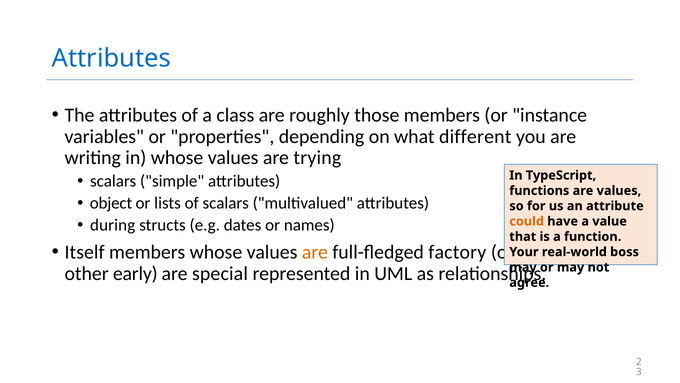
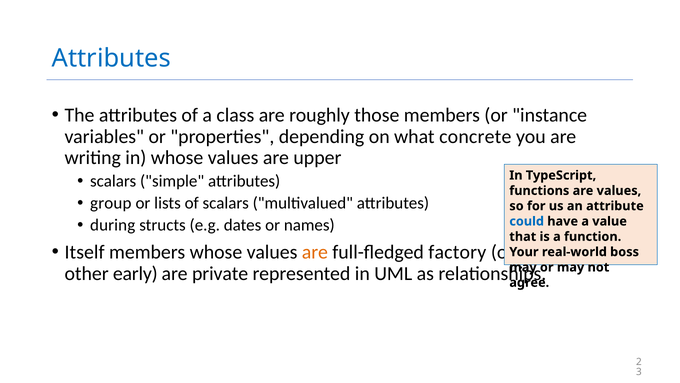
different: different -> concrete
trying: trying -> upper
object: object -> group
could colour: orange -> blue
special: special -> private
